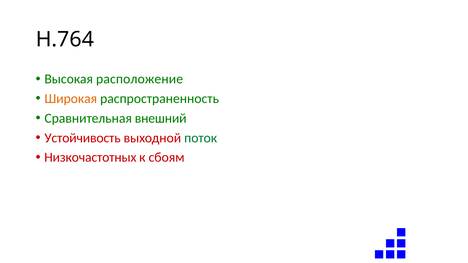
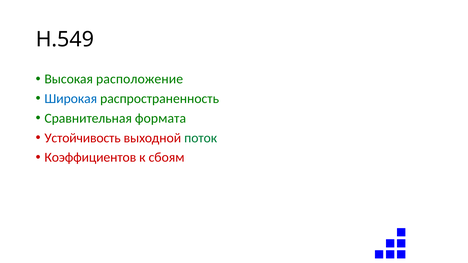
H.764: H.764 -> H.549
Широкая colour: orange -> blue
внешний: внешний -> формата
Низкочастотных: Низкочастотных -> Коэффициентов
